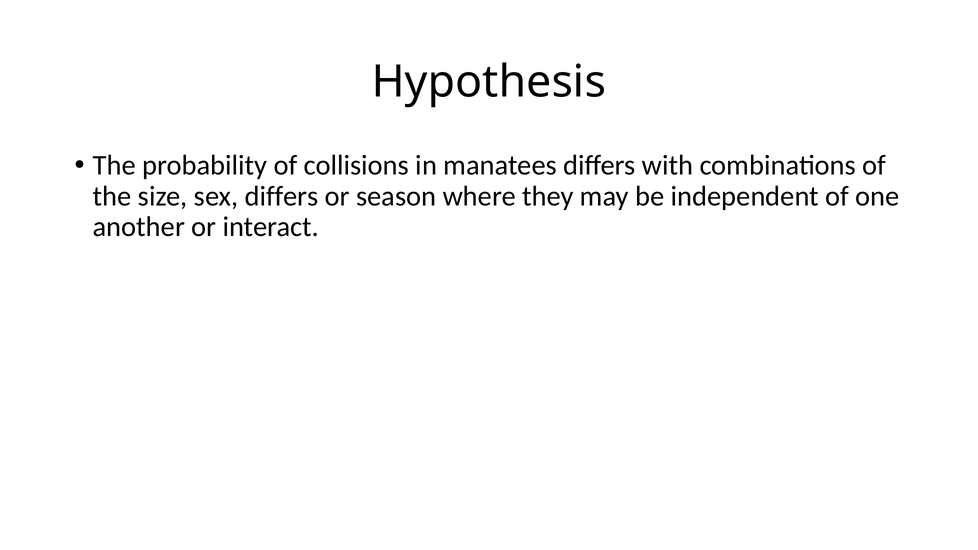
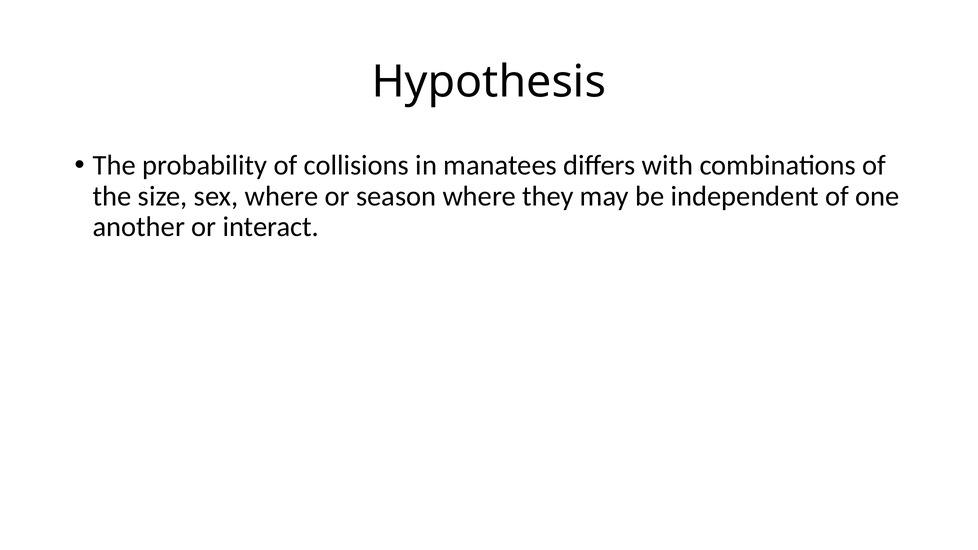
sex differs: differs -> where
